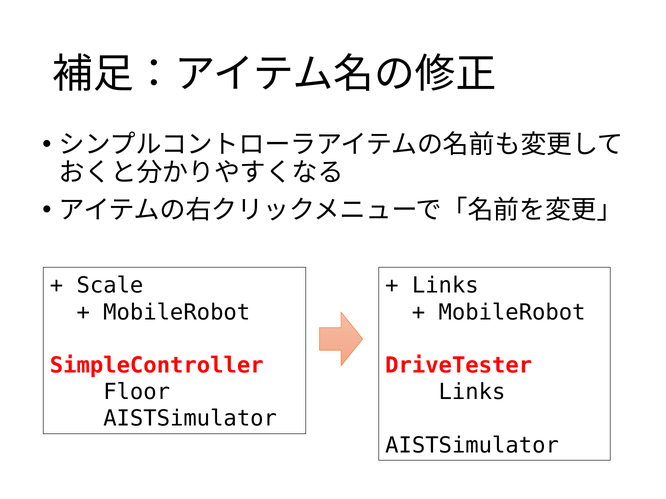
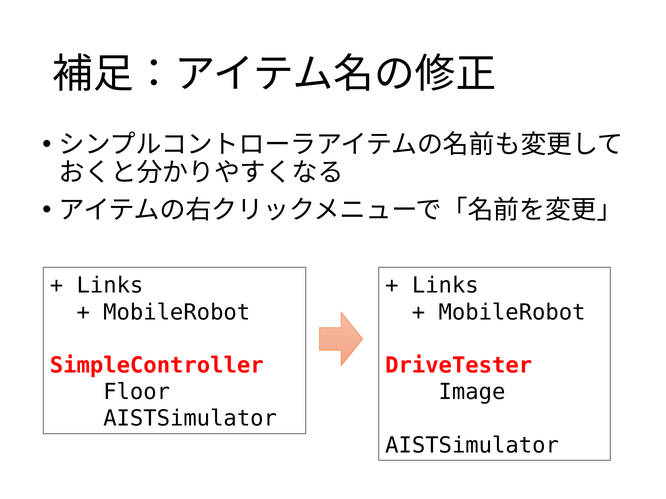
Scale at (110, 286): Scale -> Links
Links at (472, 392): Links -> Image
